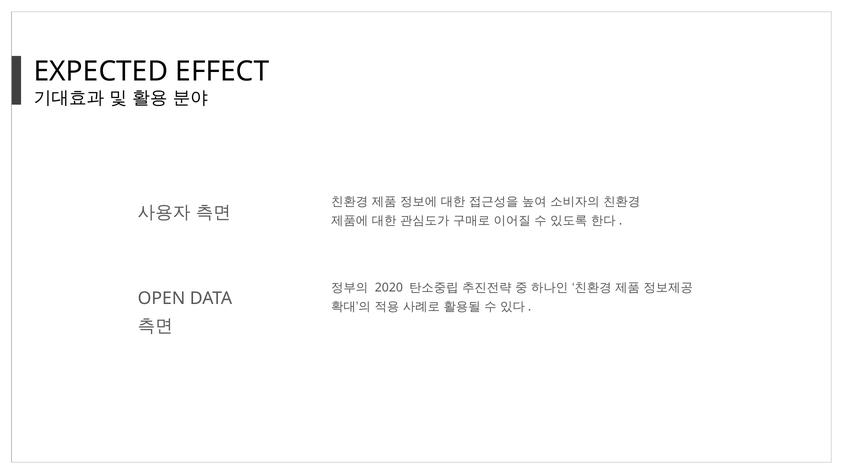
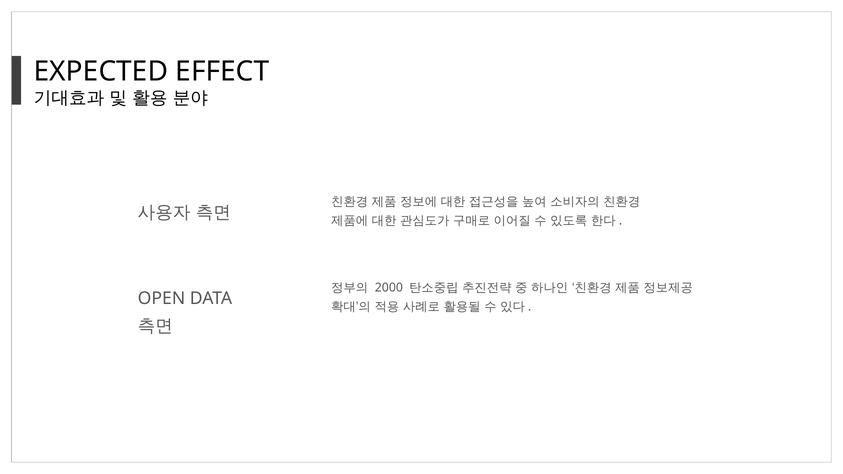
2020: 2020 -> 2000
